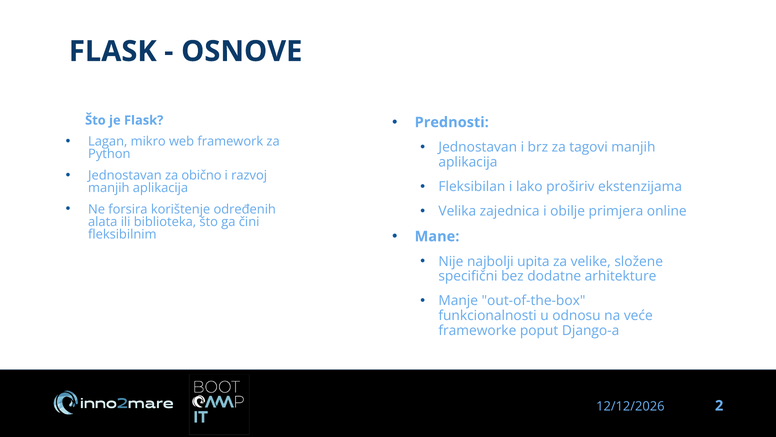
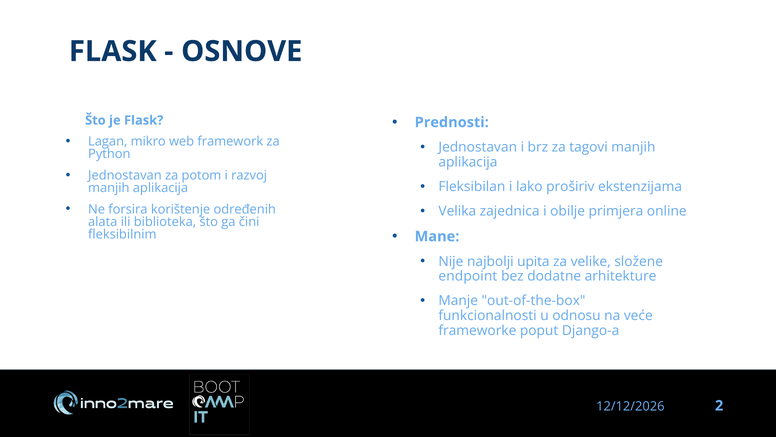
obično: obično -> potom
specifični: specifični -> endpoint
